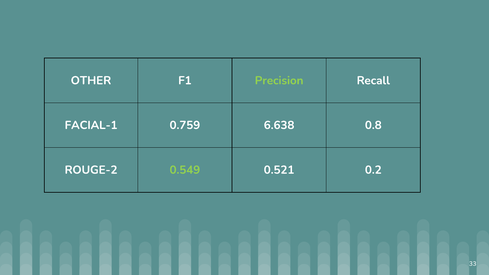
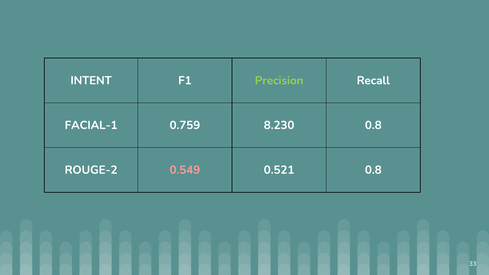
OTHER: OTHER -> INTENT
6.638: 6.638 -> 8.230
0.549 colour: light green -> pink
0.521 0.2: 0.2 -> 0.8
